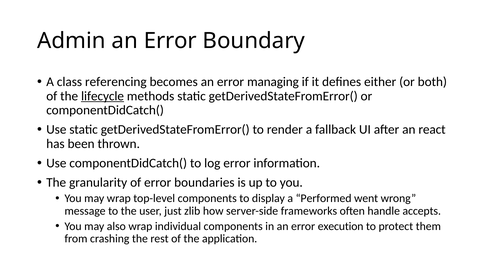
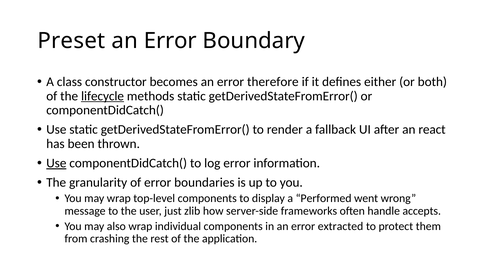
Admin: Admin -> Preset
referencing: referencing -> constructor
managing: managing -> therefore
Use at (56, 163) underline: none -> present
execution: execution -> extracted
